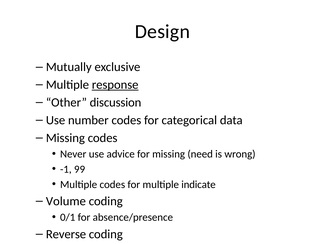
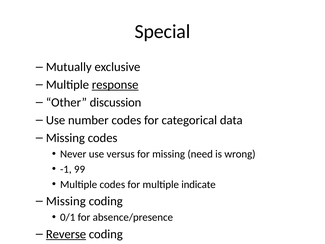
Design: Design -> Special
advice: advice -> versus
Volume at (66, 201): Volume -> Missing
Reverse underline: none -> present
